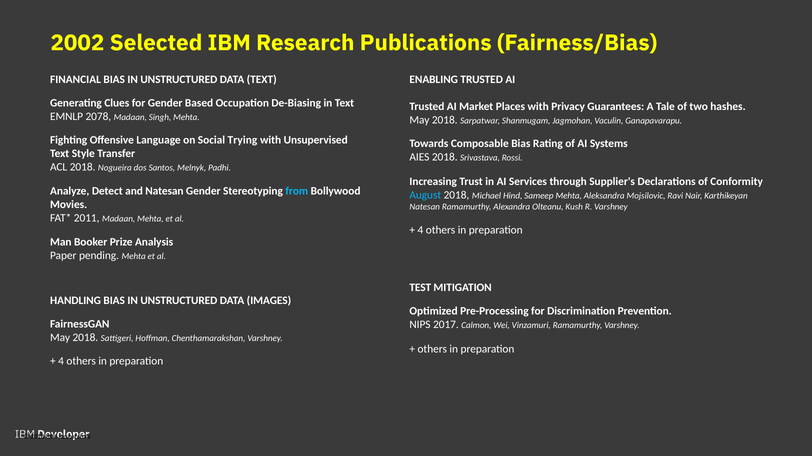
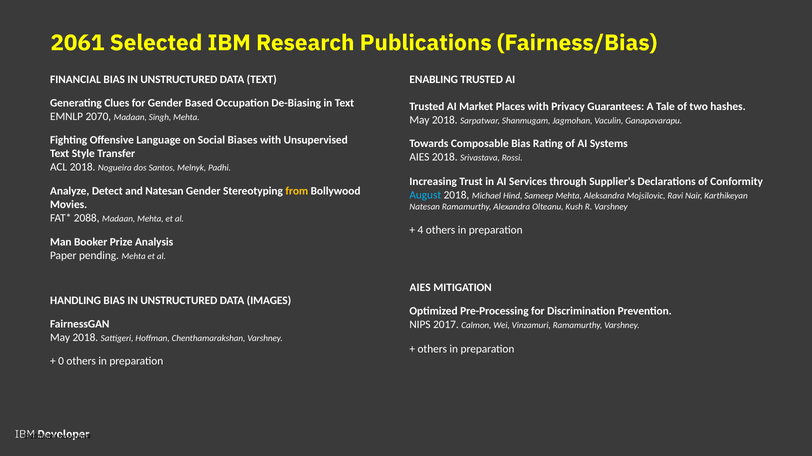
2002: 2002 -> 2061
2078: 2078 -> 2070
Trying: Trying -> Biases
from colour: light blue -> yellow
2011: 2011 -> 2088
TEST at (420, 288): TEST -> AIES
4 at (61, 362): 4 -> 0
